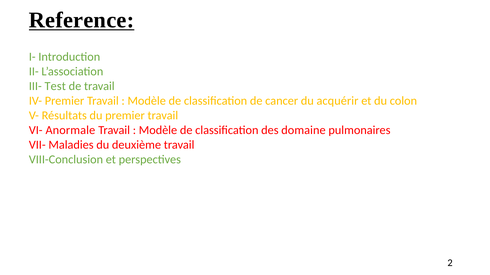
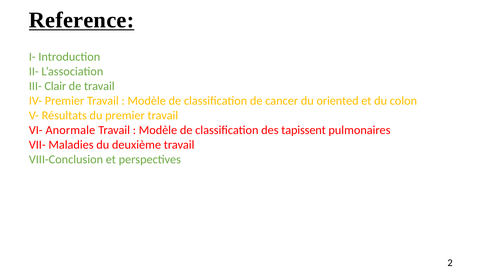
Test: Test -> Clair
acquérir: acquérir -> oriented
domaine: domaine -> tapissent
